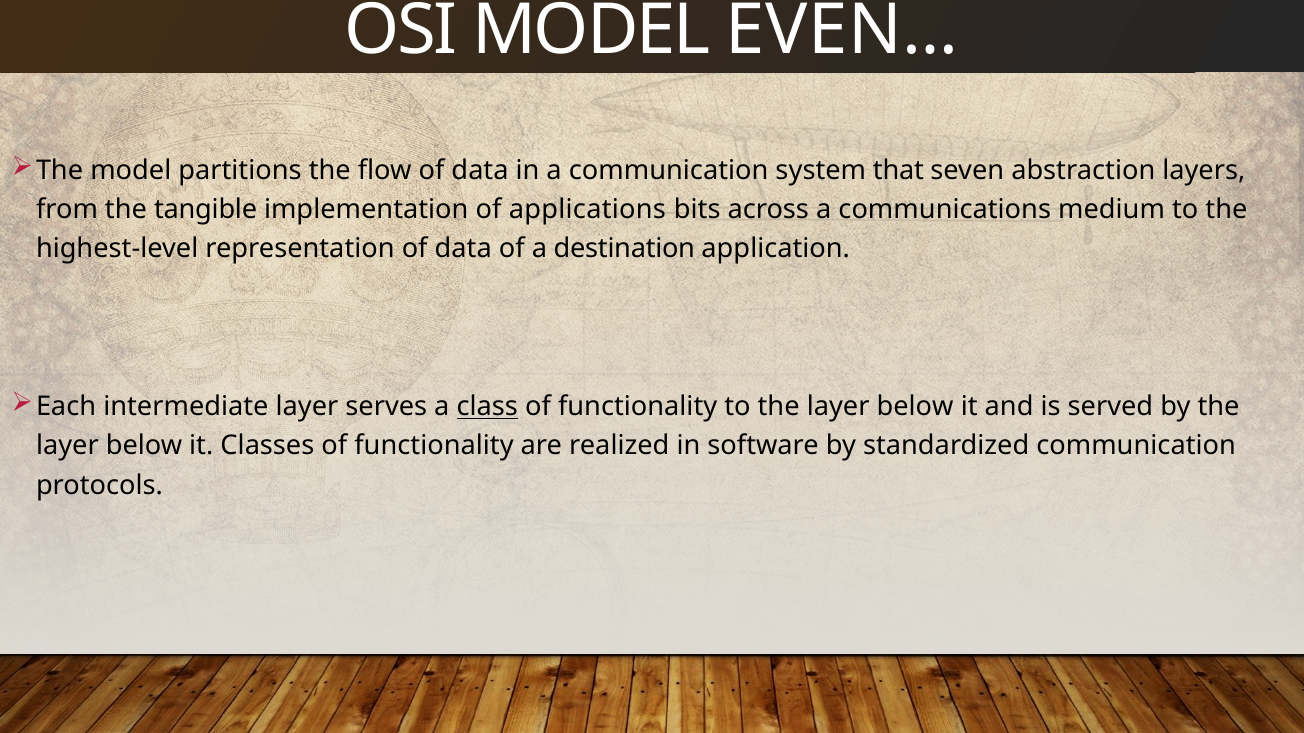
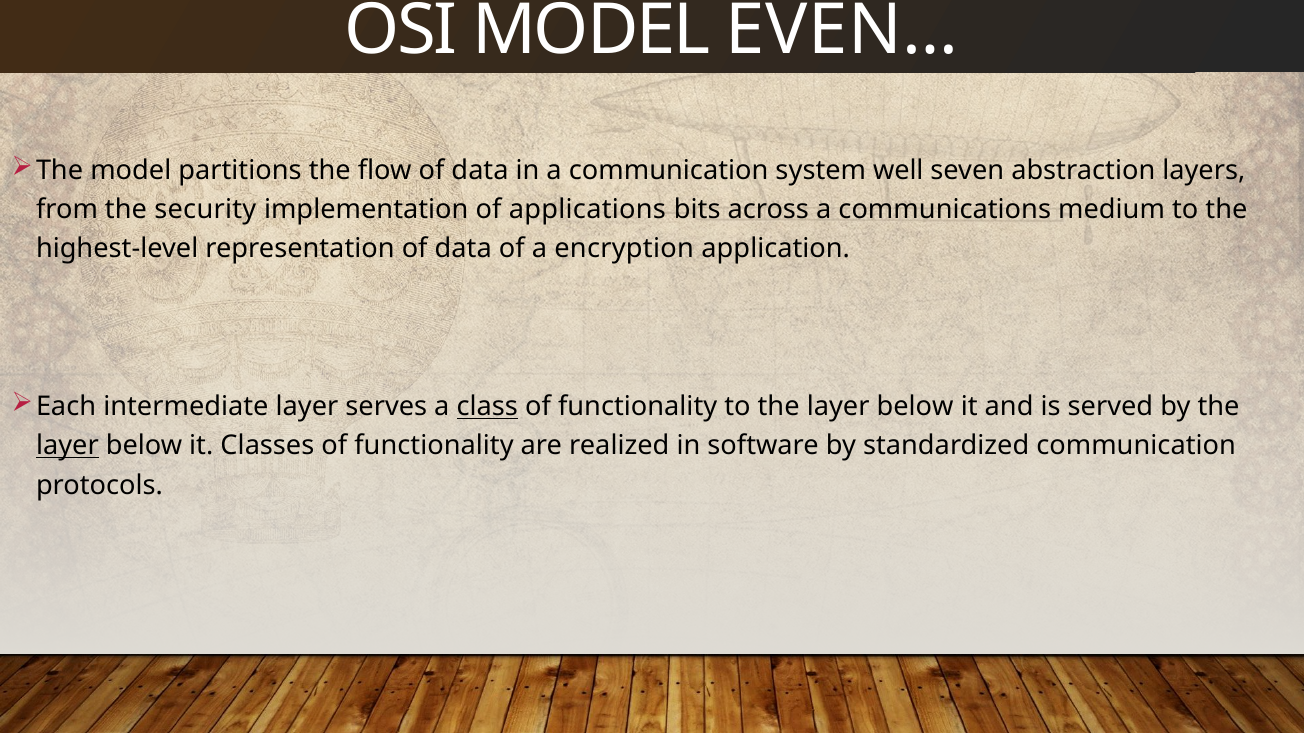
that: that -> well
tangible: tangible -> security
destination: destination -> encryption
layer at (67, 446) underline: none -> present
